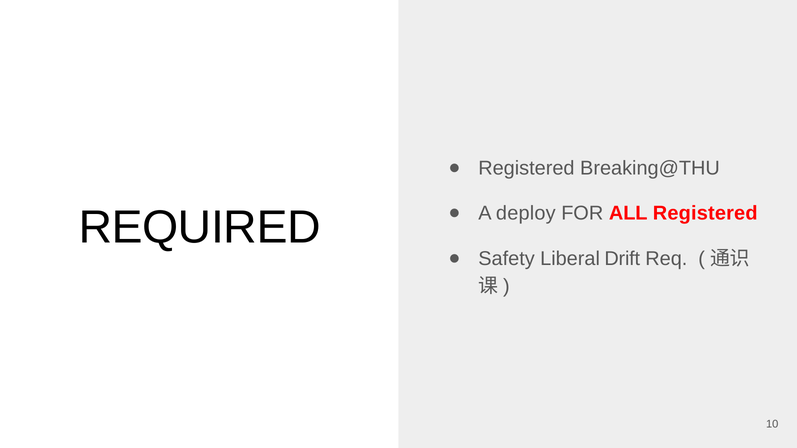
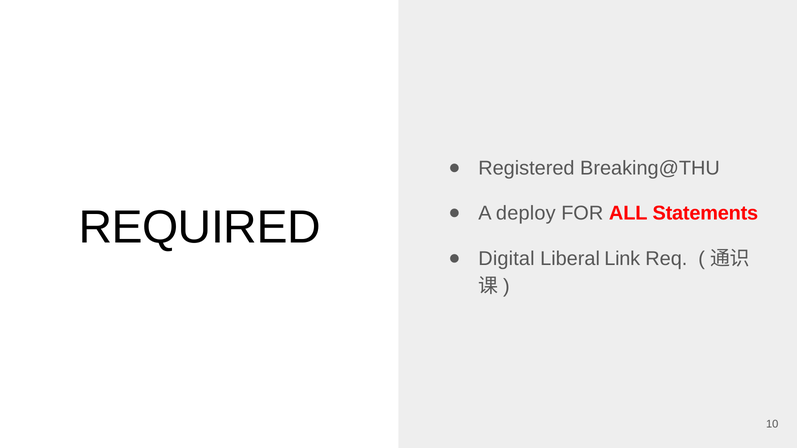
ALL Registered: Registered -> Statements
Safety: Safety -> Digital
Drift: Drift -> Link
